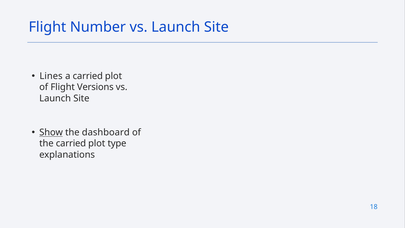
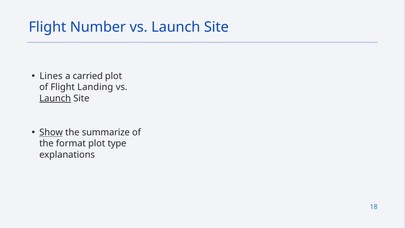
Versions: Versions -> Landing
Launch at (55, 98) underline: none -> present
dashboard: dashboard -> summarize
the carried: carried -> format
